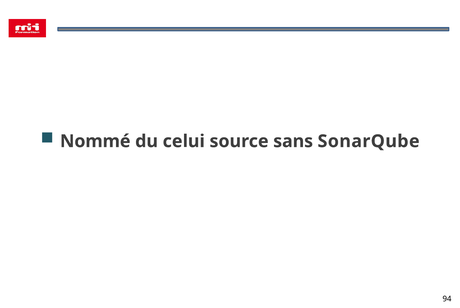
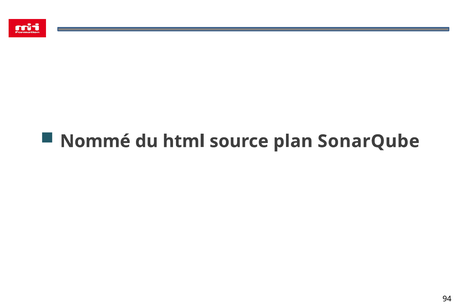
celui: celui -> html
sans: sans -> plan
